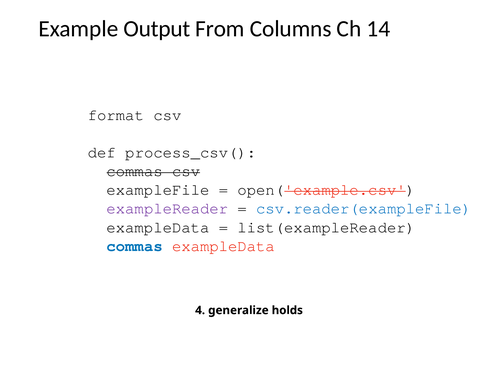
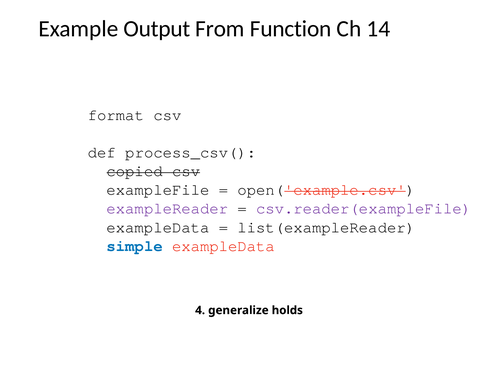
Columns: Columns -> Function
commas at (135, 171): commas -> copied
csv.reader(exampleFile colour: blue -> purple
commas at (135, 246): commas -> simple
